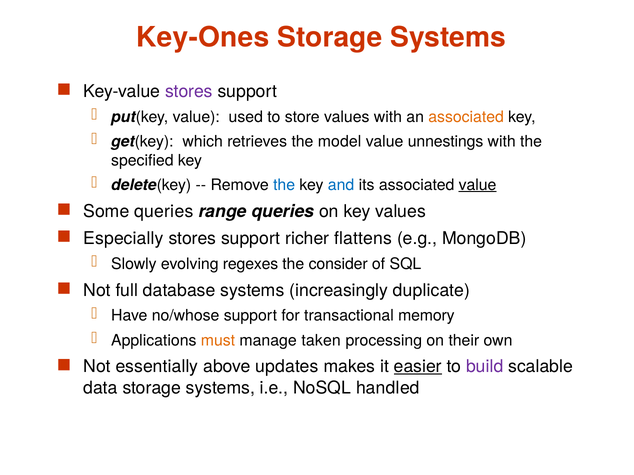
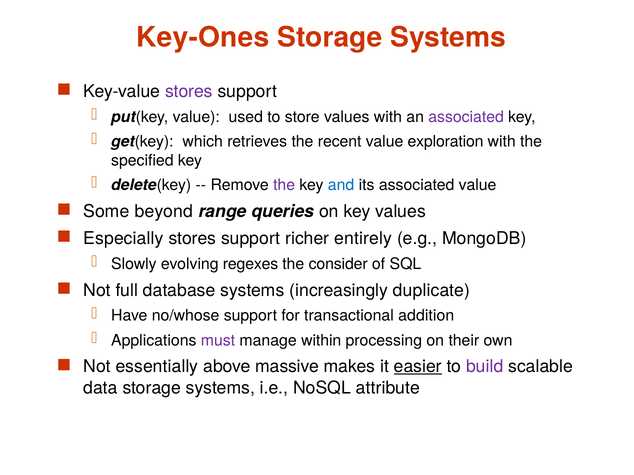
associated at (466, 117) colour: orange -> purple
model: model -> recent
unnestings: unnestings -> exploration
the at (284, 185) colour: blue -> purple
value at (478, 185) underline: present -> none
Some queries: queries -> beyond
flattens: flattens -> entirely
memory: memory -> addition
must colour: orange -> purple
taken: taken -> within
updates: updates -> massive
handled: handled -> attribute
